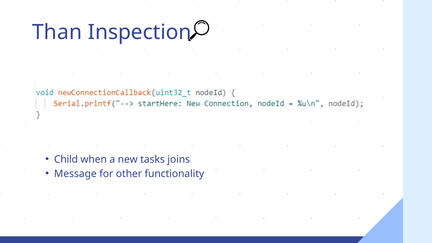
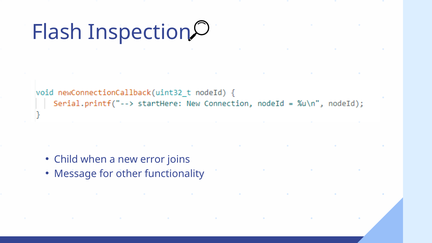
Than: Than -> Flash
tasks: tasks -> error
